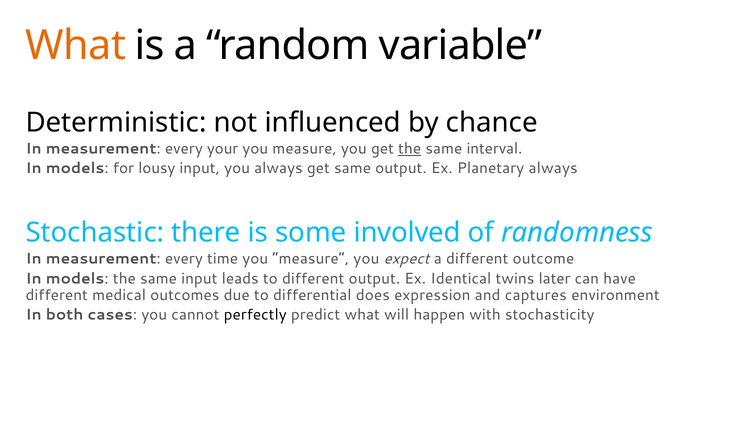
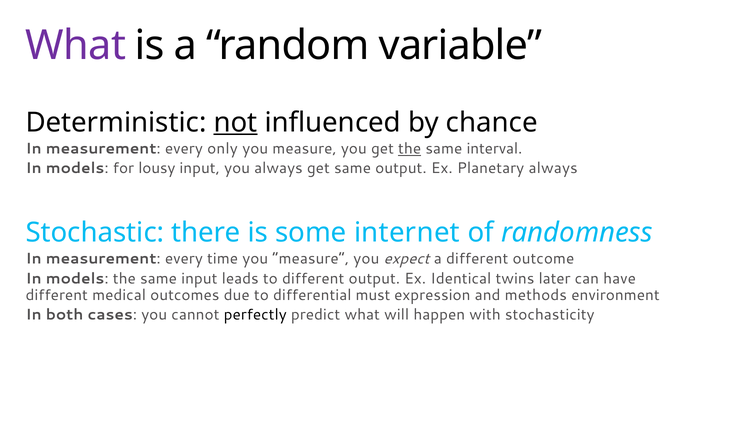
What at (76, 46) colour: orange -> purple
not underline: none -> present
your: your -> only
involved: involved -> internet
does: does -> must
captures: captures -> methods
